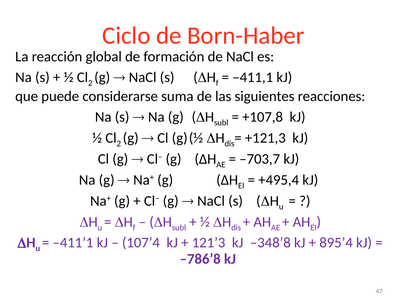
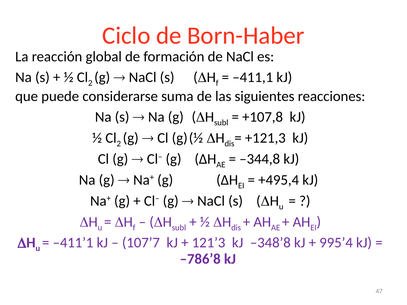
–703,7: –703,7 -> –344,8
107’4: 107’4 -> 107’7
895’4: 895’4 -> 995’4
